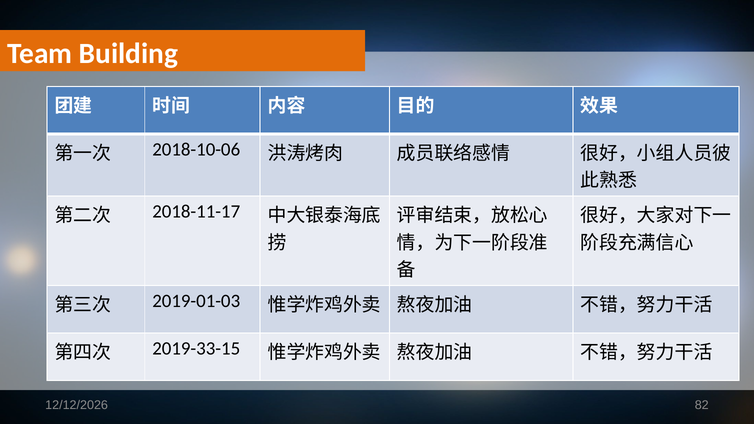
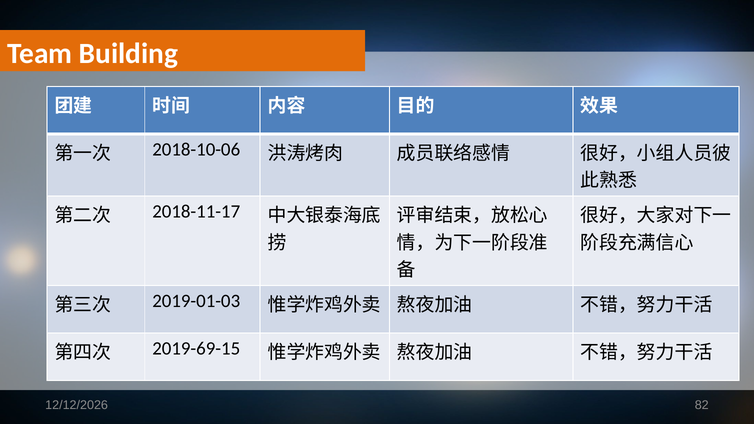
2019-33-15: 2019-33-15 -> 2019-69-15
